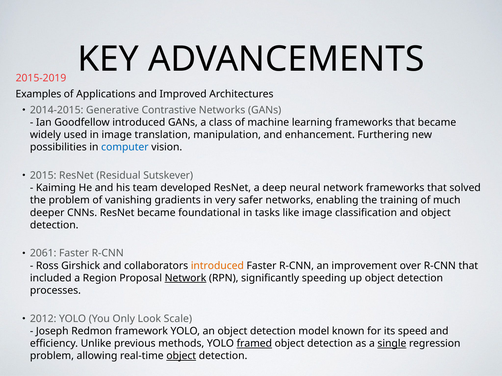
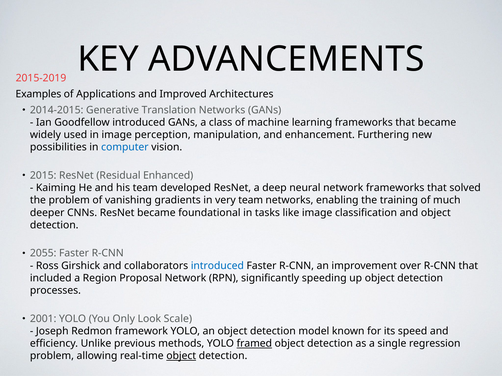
Contrastive: Contrastive -> Translation
translation: translation -> perception
Sutskever: Sutskever -> Enhanced
very safer: safer -> team
2061: 2061 -> 2055
introduced at (217, 266) colour: orange -> blue
Network at (185, 278) underline: present -> none
2012: 2012 -> 2001
single underline: present -> none
